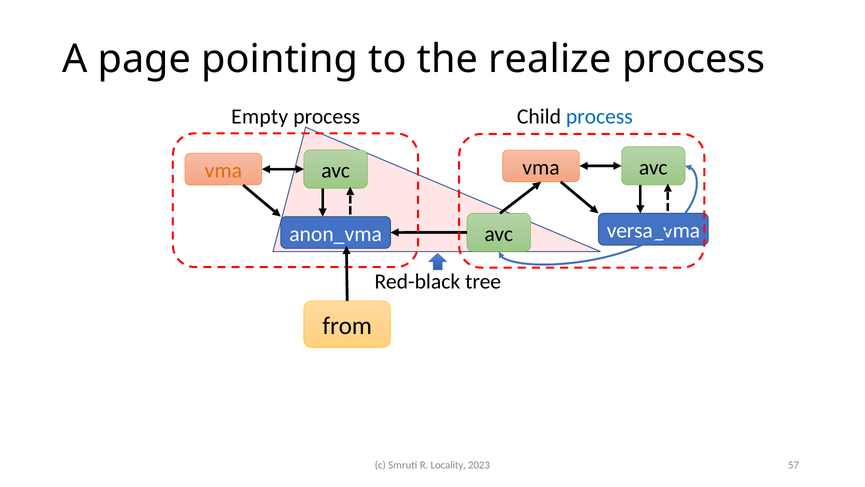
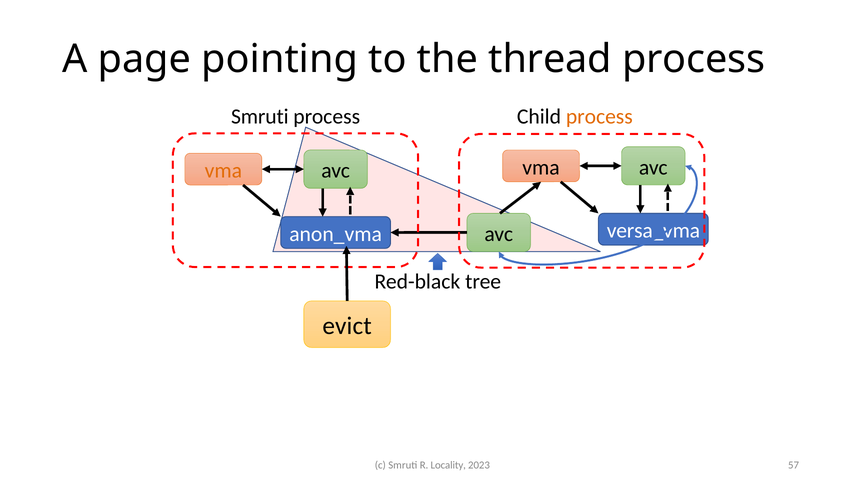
realize: realize -> thread
Empty at (260, 117): Empty -> Smruti
process at (599, 116) colour: blue -> orange
from: from -> evict
